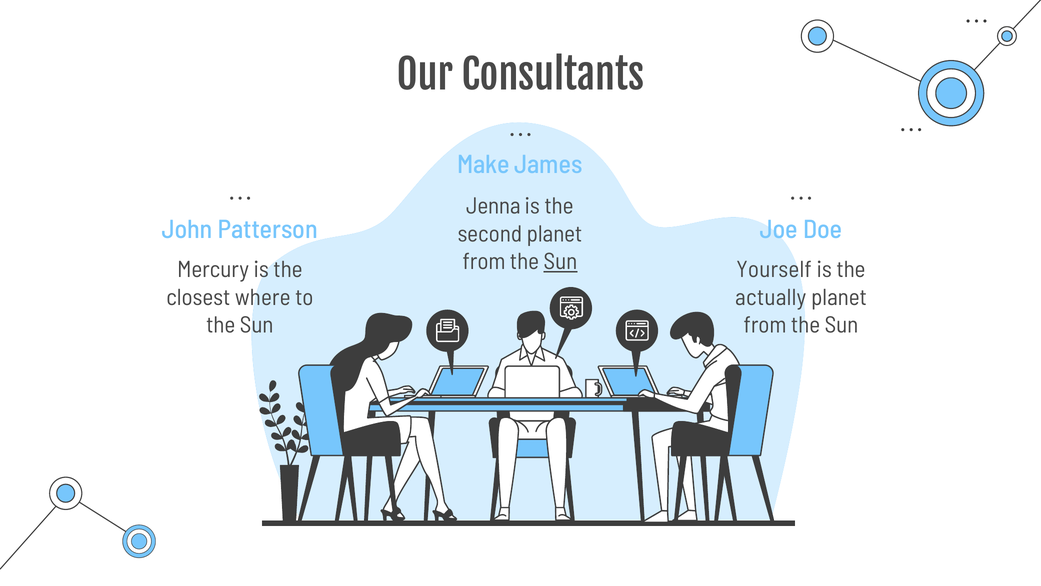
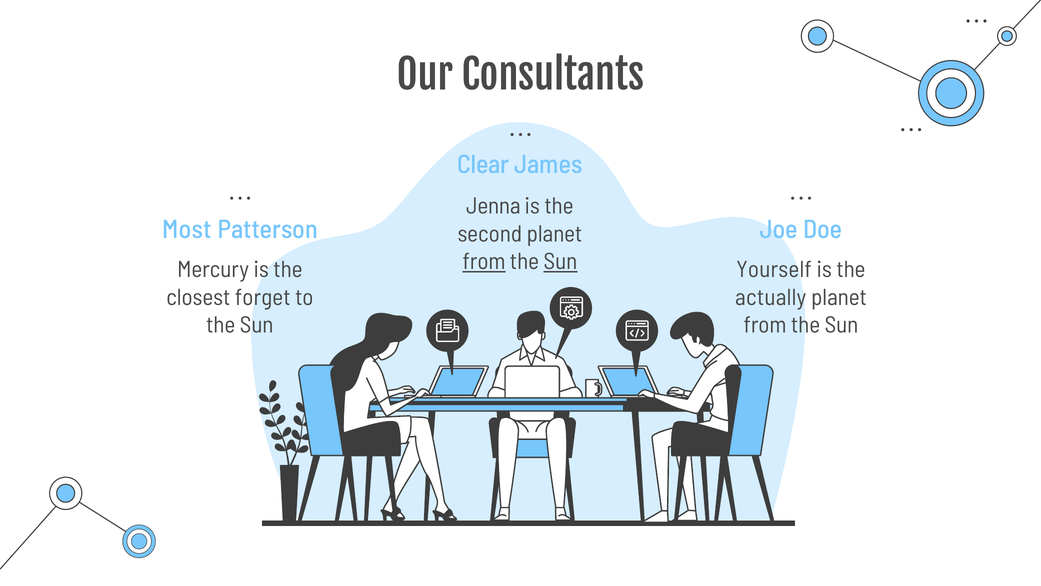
Make: Make -> Clear
John: John -> Most
from at (484, 261) underline: none -> present
where: where -> forget
